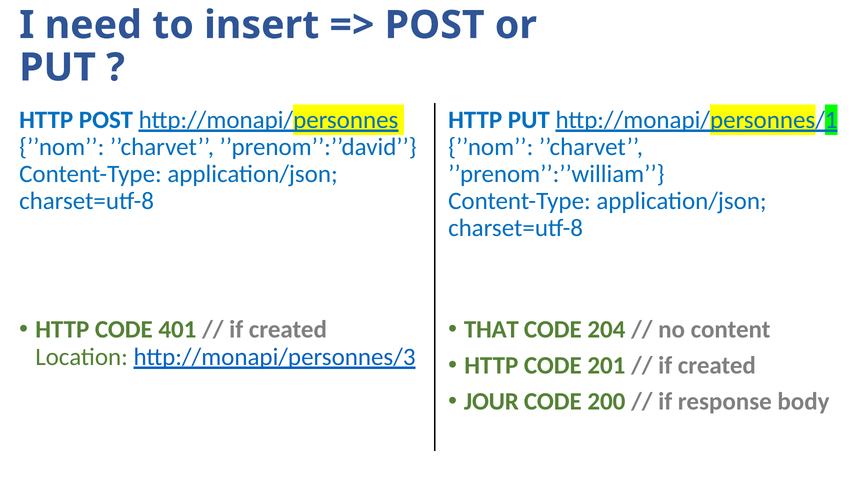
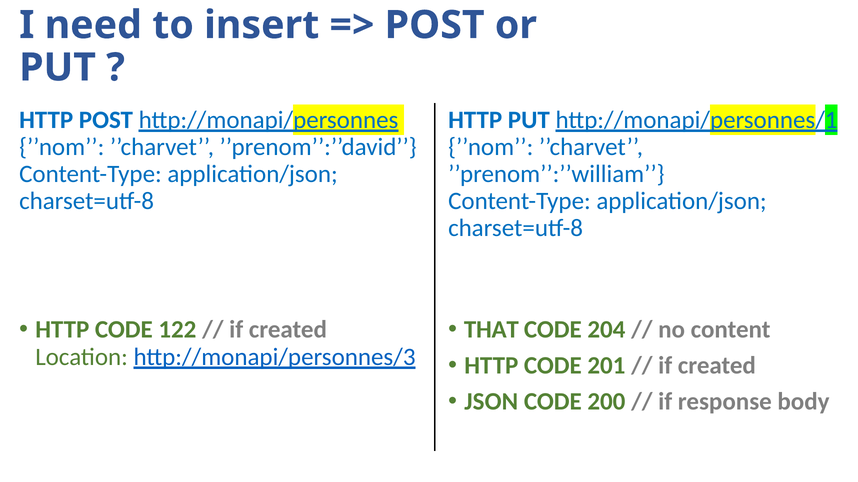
401: 401 -> 122
JOUR: JOUR -> JSON
